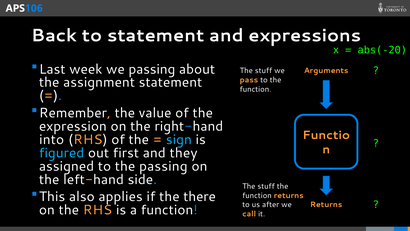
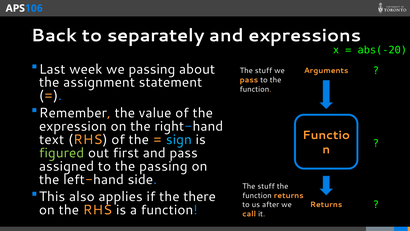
to statement: statement -> separately
into: into -> text
figured colour: light blue -> light green
and they: they -> pass
